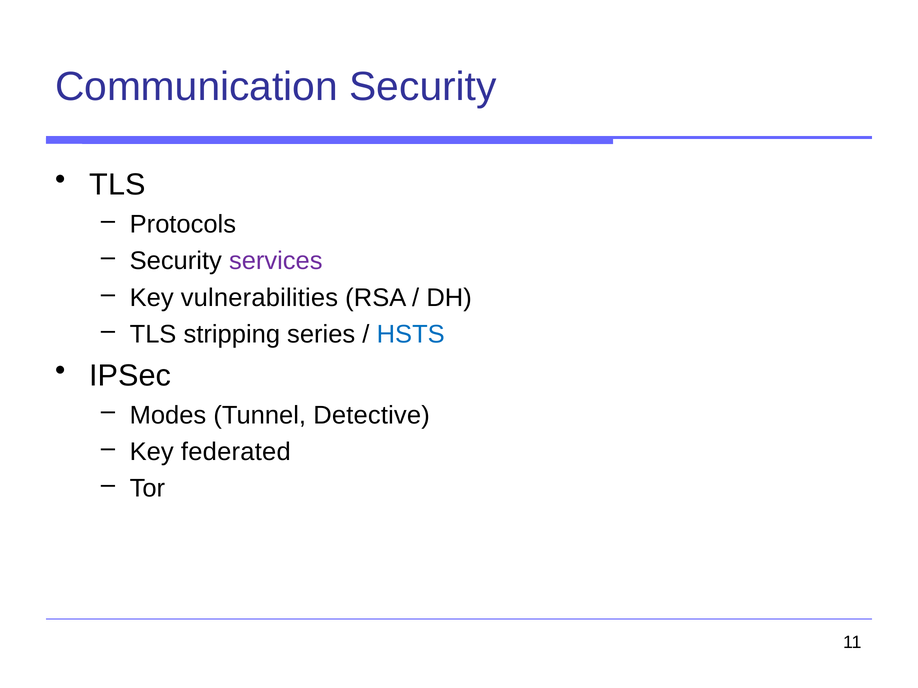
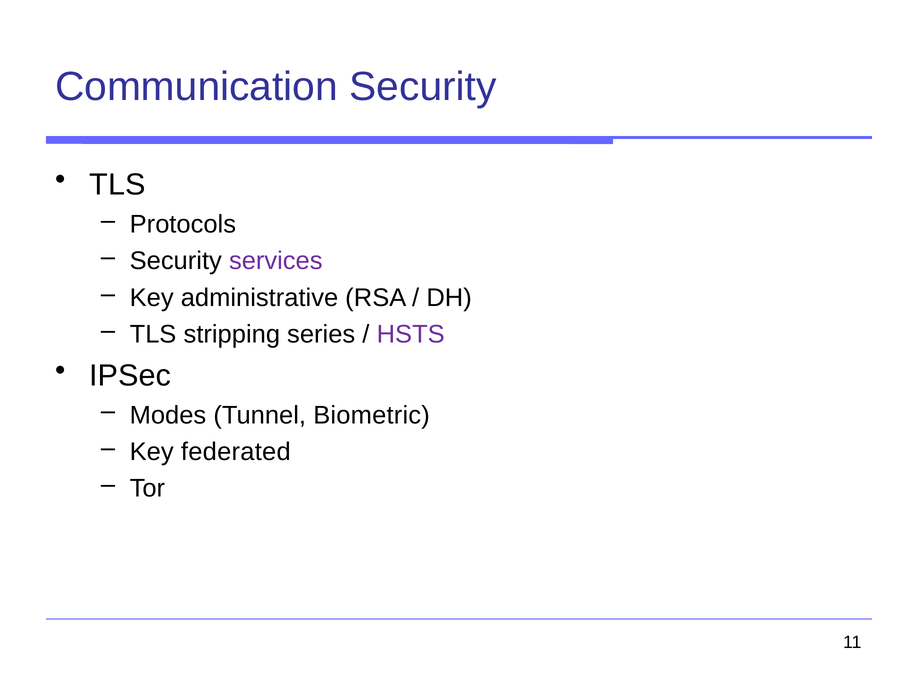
vulnerabilities: vulnerabilities -> administrative
HSTS colour: blue -> purple
Detective: Detective -> Biometric
